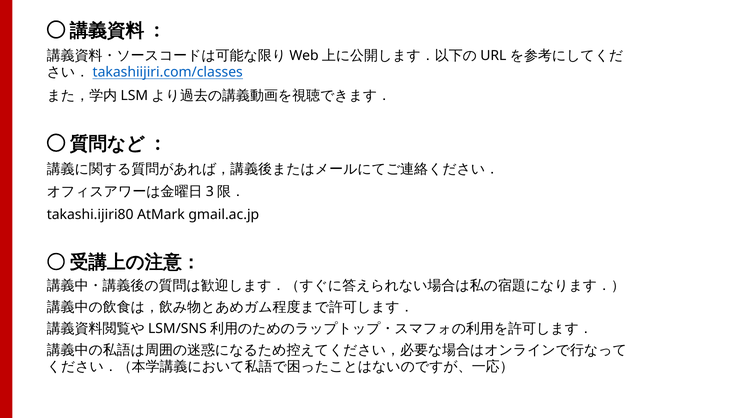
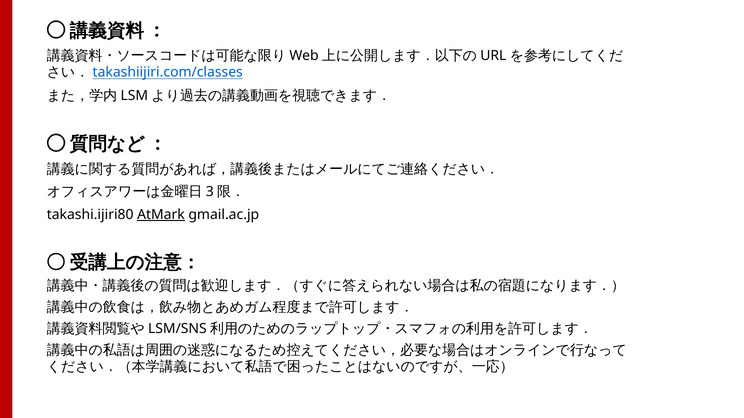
AtMark underline: none -> present
